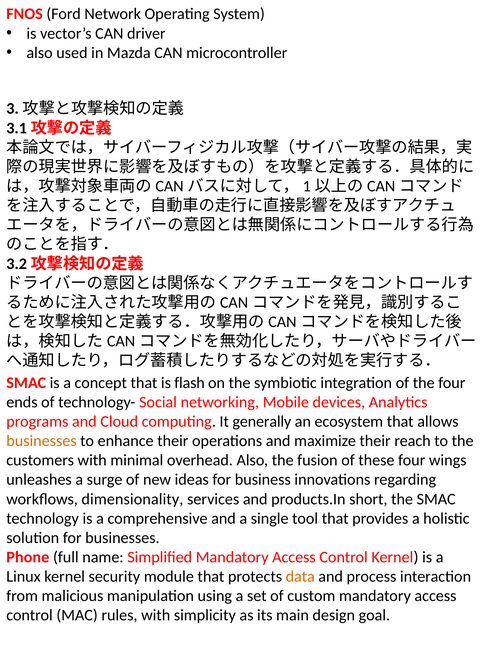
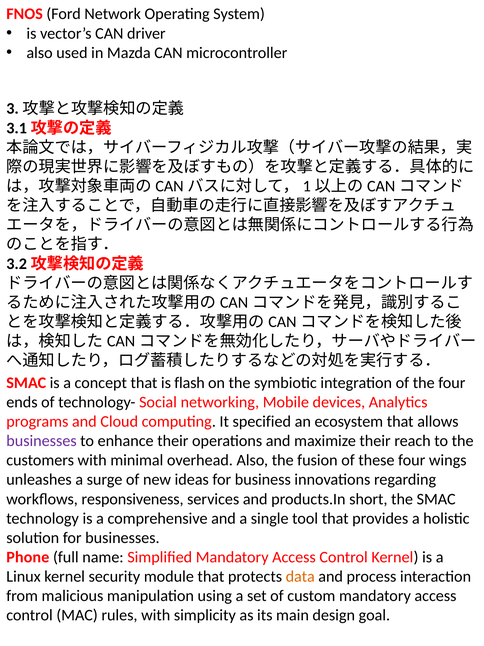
generally: generally -> specified
businesses at (41, 440) colour: orange -> purple
dimensionality: dimensionality -> responsiveness
